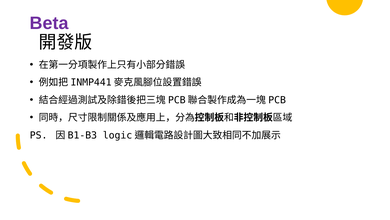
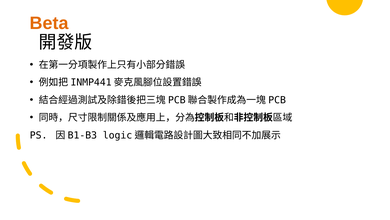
Beta colour: purple -> orange
